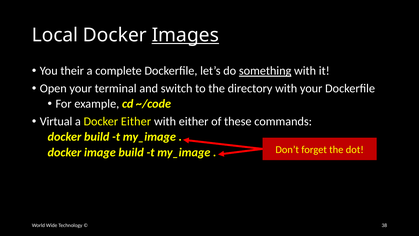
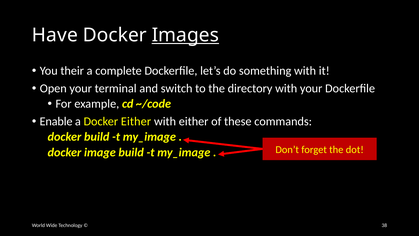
Local: Local -> Have
something underline: present -> none
Virtual: Virtual -> Enable
